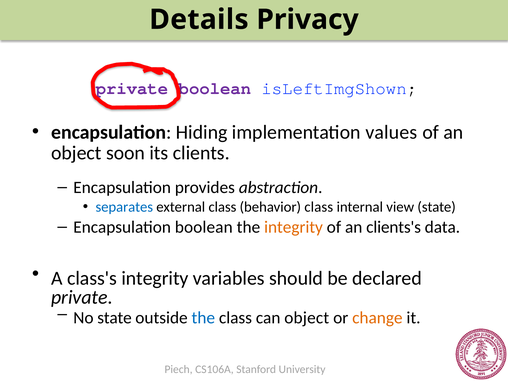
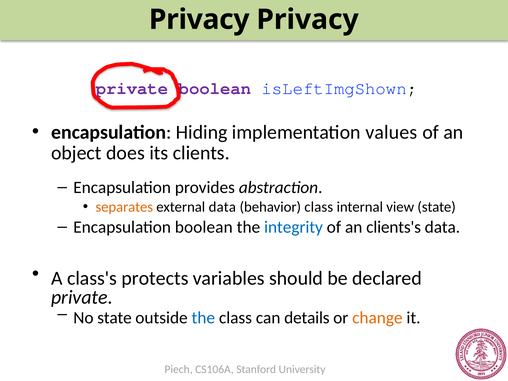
Details at (199, 20): Details -> Privacy
soon: soon -> does
separates colour: blue -> orange
external class: class -> data
integrity at (293, 227) colour: orange -> blue
class's integrity: integrity -> protects
can object: object -> details
